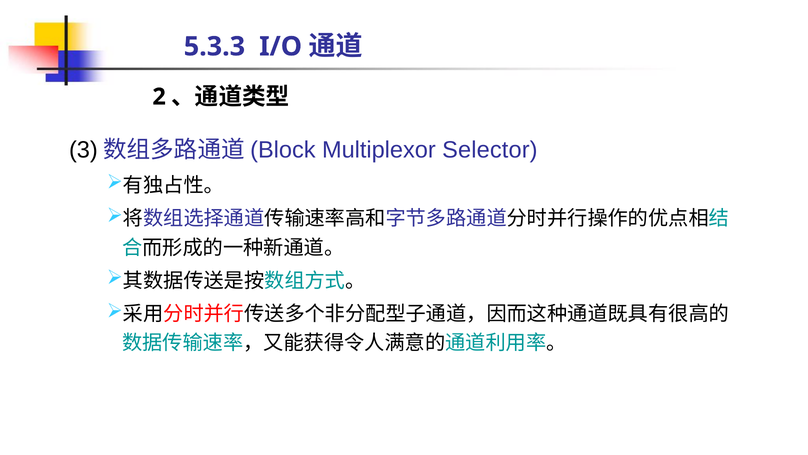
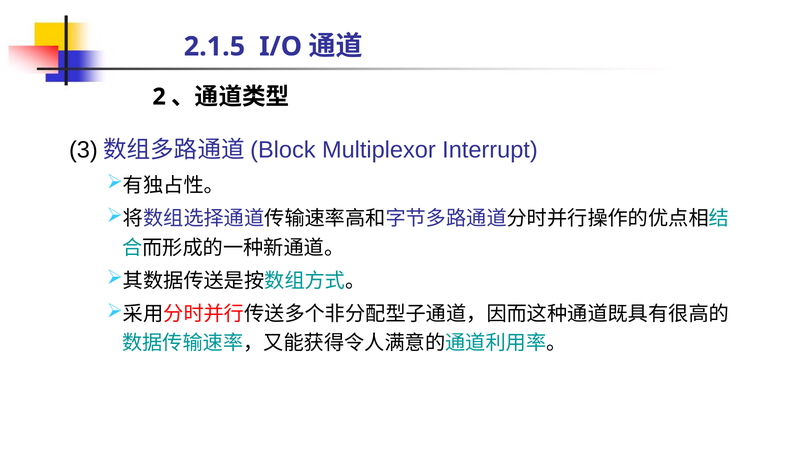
5.3.3: 5.3.3 -> 2.1.5
Selector: Selector -> Interrupt
